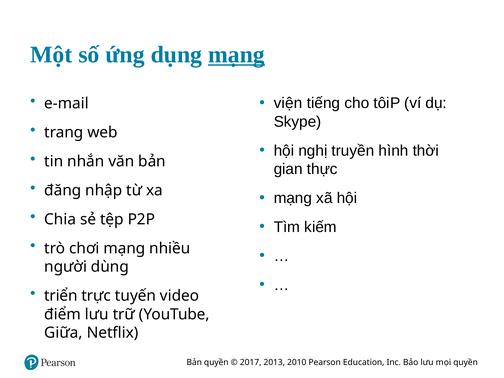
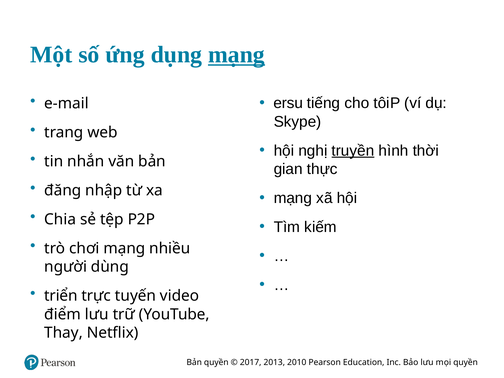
viện: viện -> ersu
truyền underline: none -> present
Giữa: Giữa -> Thay
